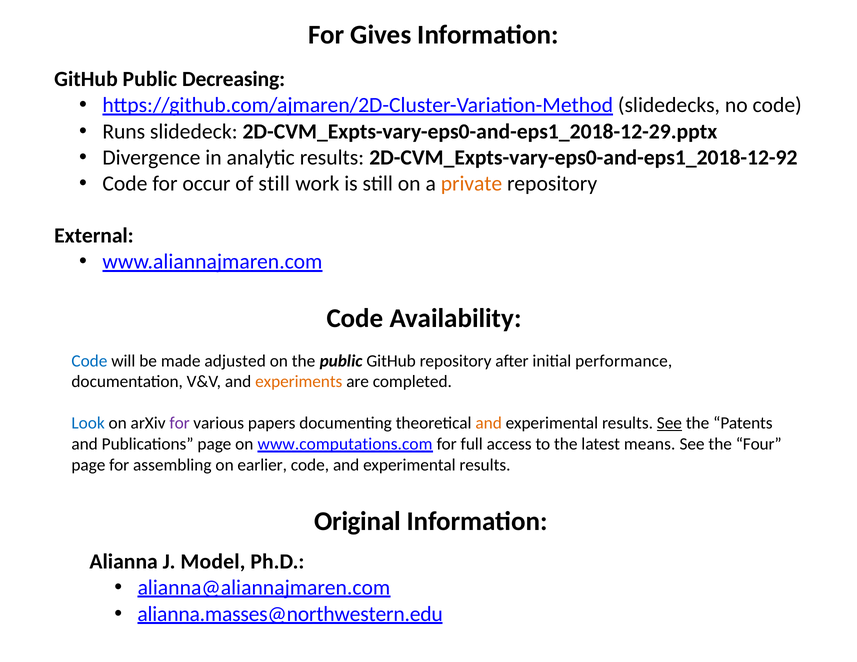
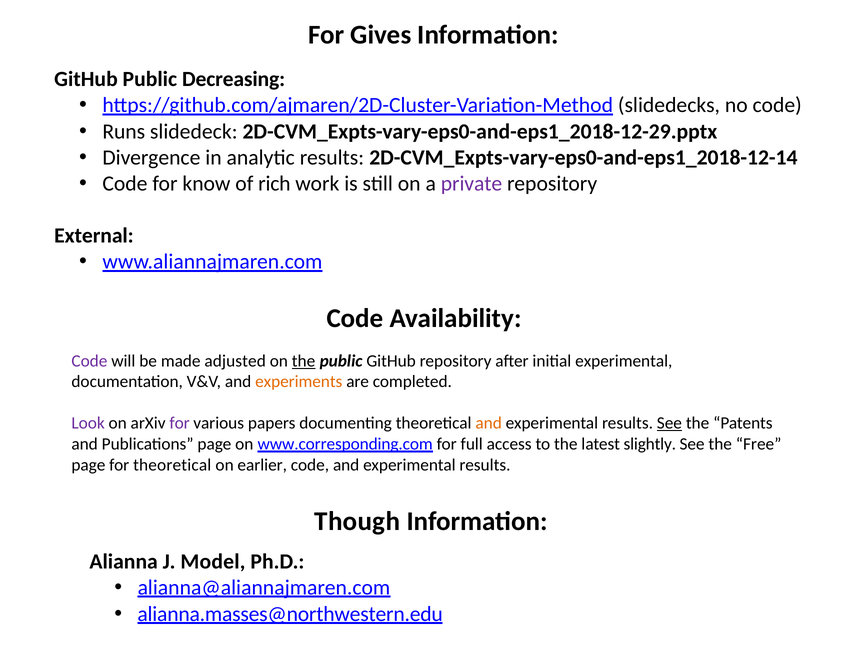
2D-CVM_Expts-vary-eps0-and-eps1_2018-12-92: 2D-CVM_Expts-vary-eps0-and-eps1_2018-12-92 -> 2D-CVM_Expts-vary-eps0-and-eps1_2018-12-14
occur: occur -> know
of still: still -> rich
private colour: orange -> purple
Code at (89, 361) colour: blue -> purple
the at (304, 361) underline: none -> present
initial performance: performance -> experimental
Look colour: blue -> purple
www.computations.com: www.computations.com -> www.corresponding.com
means: means -> slightly
Four: Four -> Free
for assembling: assembling -> theoretical
Original: Original -> Though
